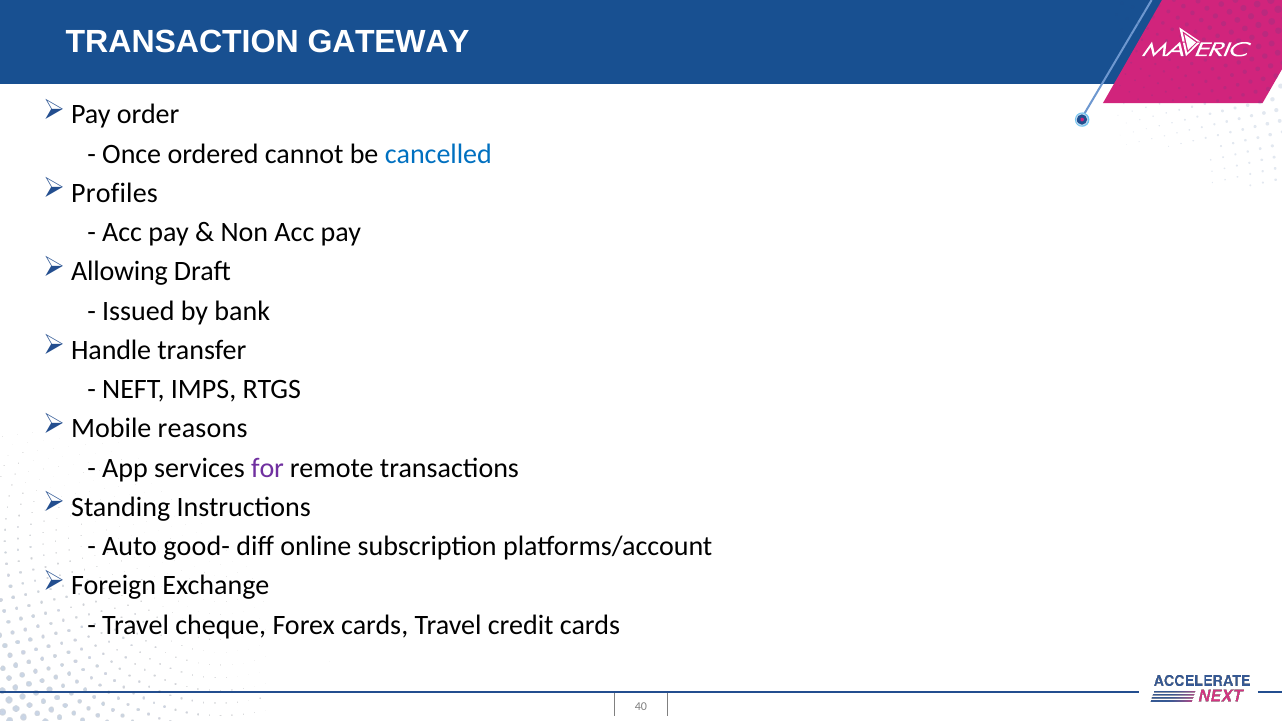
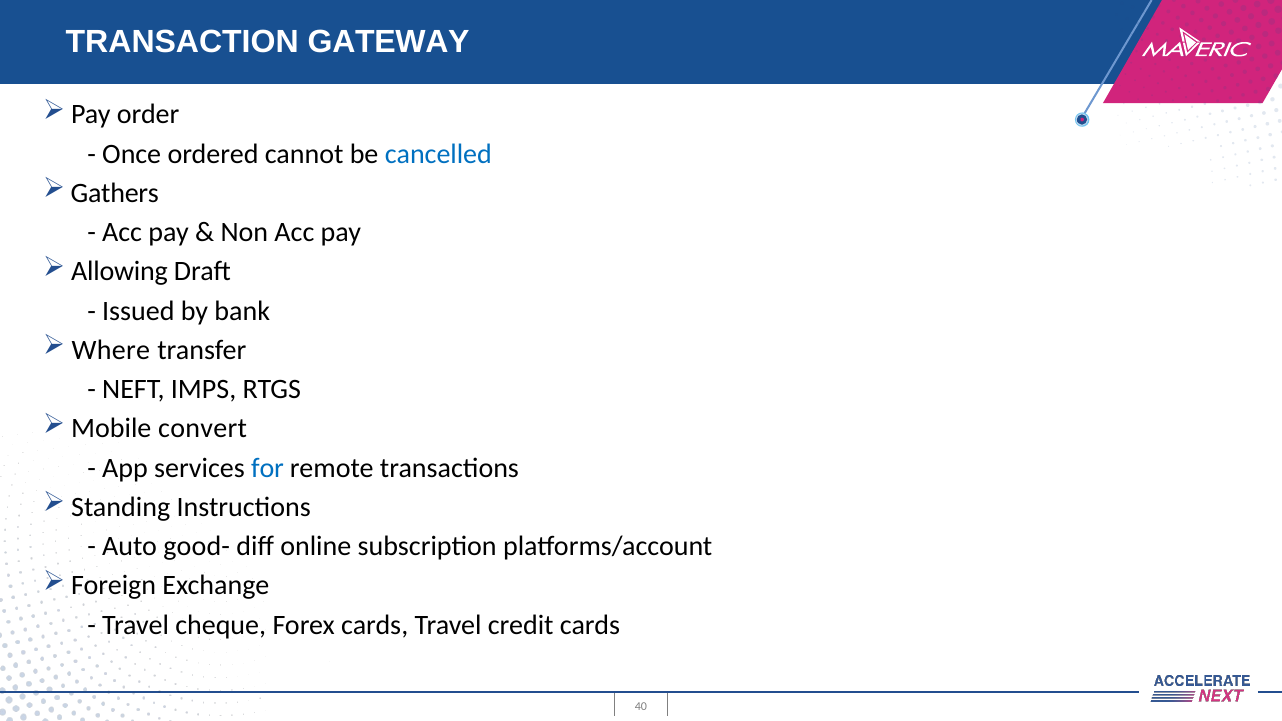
Profiles: Profiles -> Gathers
Handle: Handle -> Where
reasons: reasons -> convert
for colour: purple -> blue
